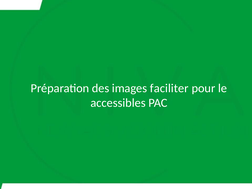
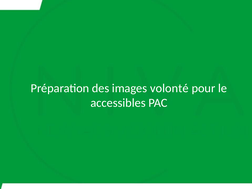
faciliter: faciliter -> volonté
